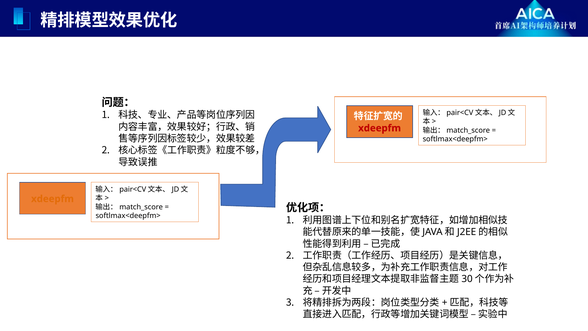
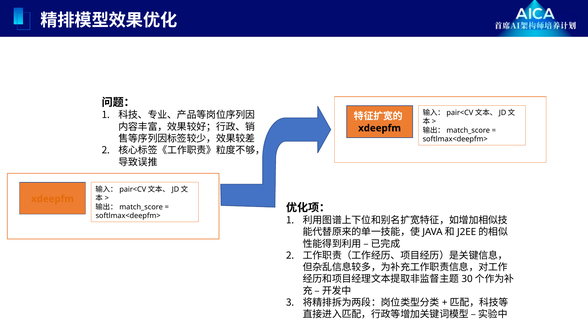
xdeepfm at (380, 128) colour: red -> black
